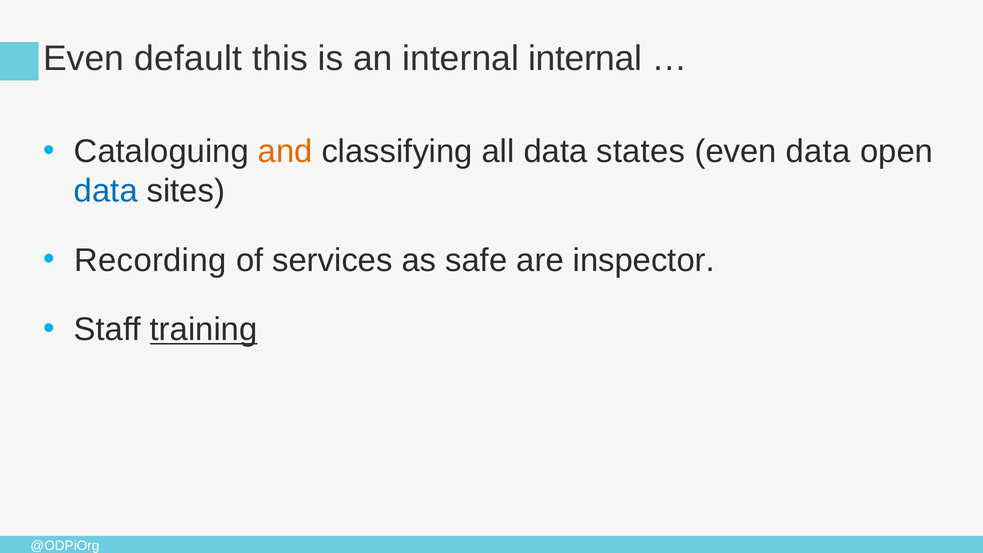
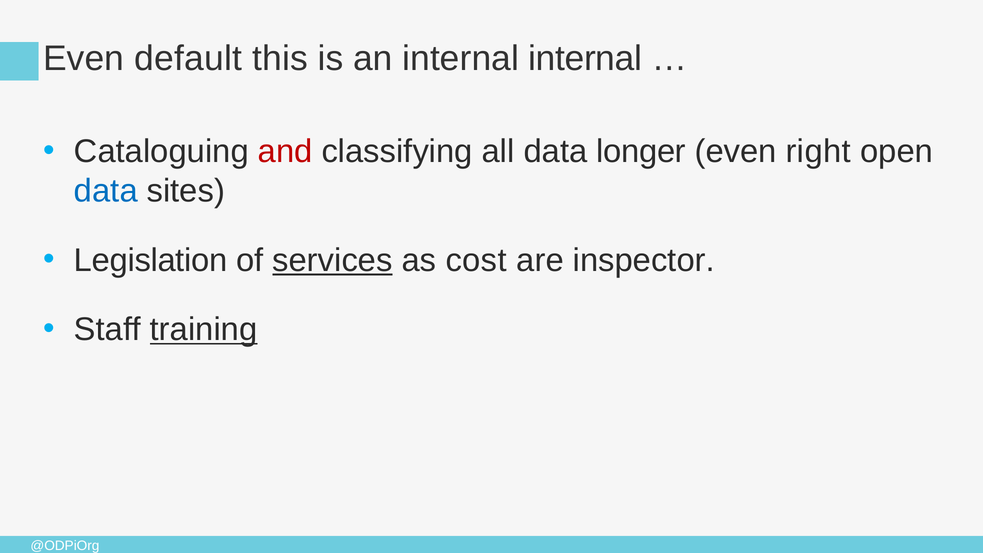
and colour: orange -> red
states: states -> longer
even data: data -> right
Recording: Recording -> Legislation
services underline: none -> present
safe: safe -> cost
